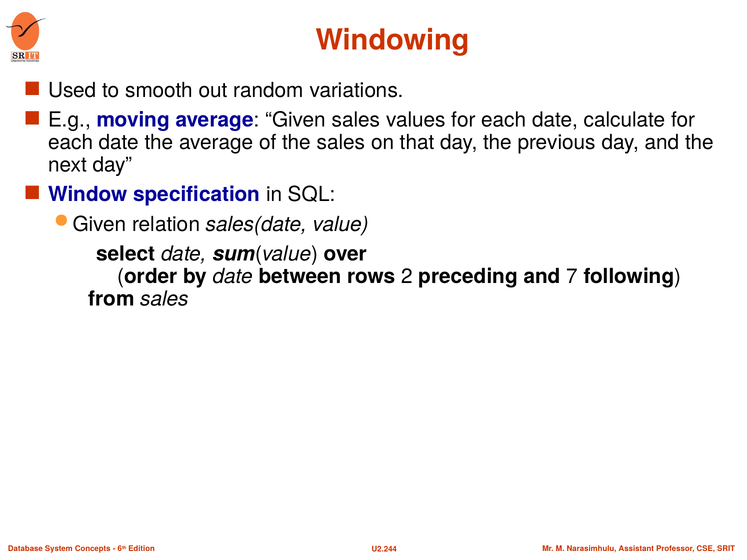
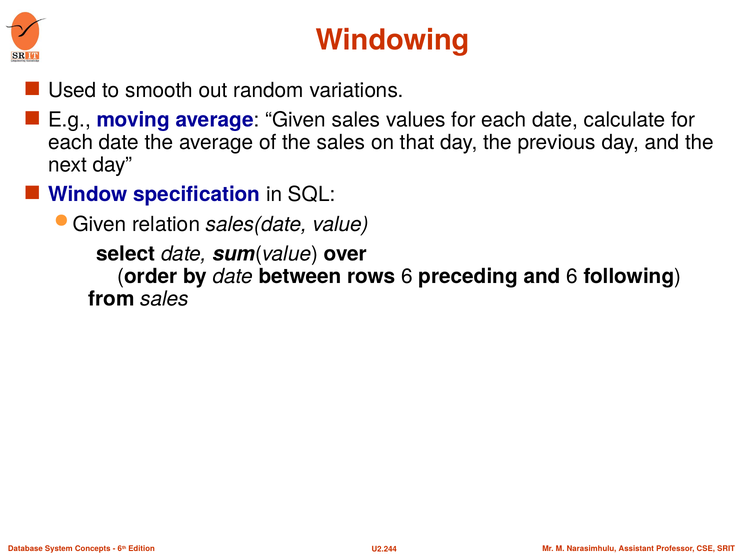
rows 2: 2 -> 6
and 7: 7 -> 6
